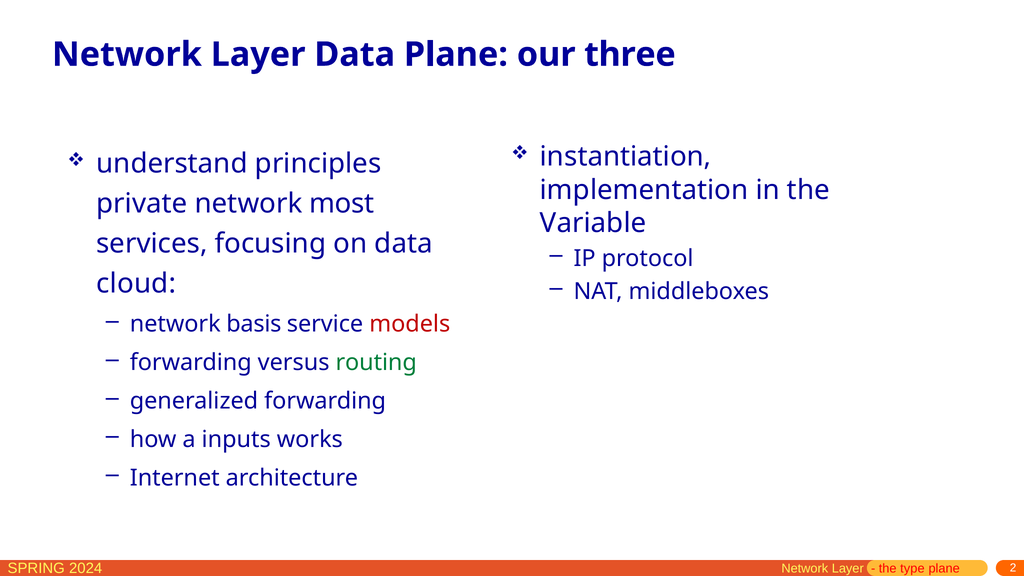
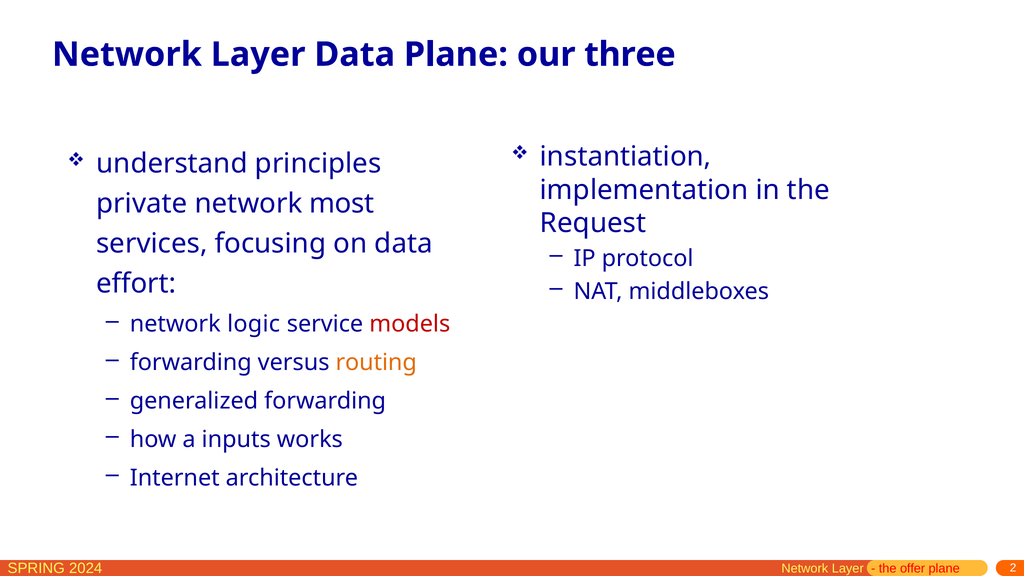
Variable: Variable -> Request
cloud: cloud -> effort
basis: basis -> logic
routing colour: green -> orange
type: type -> offer
